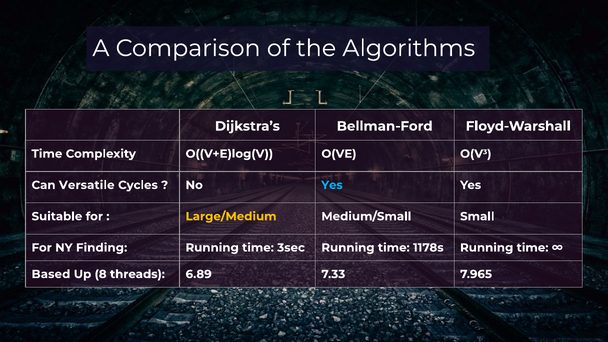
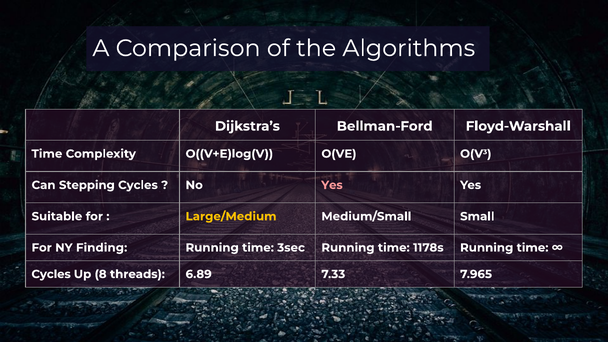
Versatile: Versatile -> Stepping
Yes at (332, 185) colour: light blue -> pink
Based at (51, 274): Based -> Cycles
